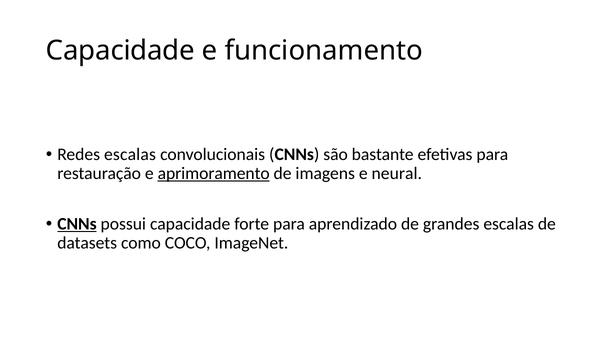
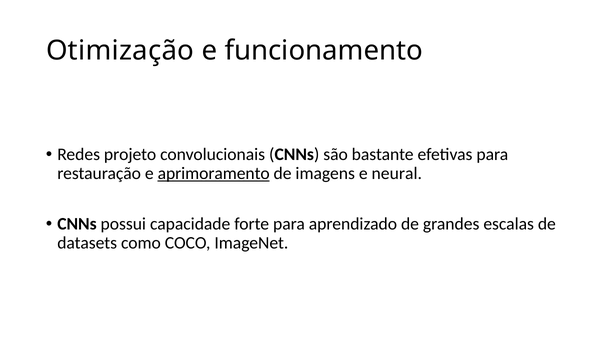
Capacidade at (120, 51): Capacidade -> Otimização
Redes escalas: escalas -> projeto
CNNs at (77, 224) underline: present -> none
